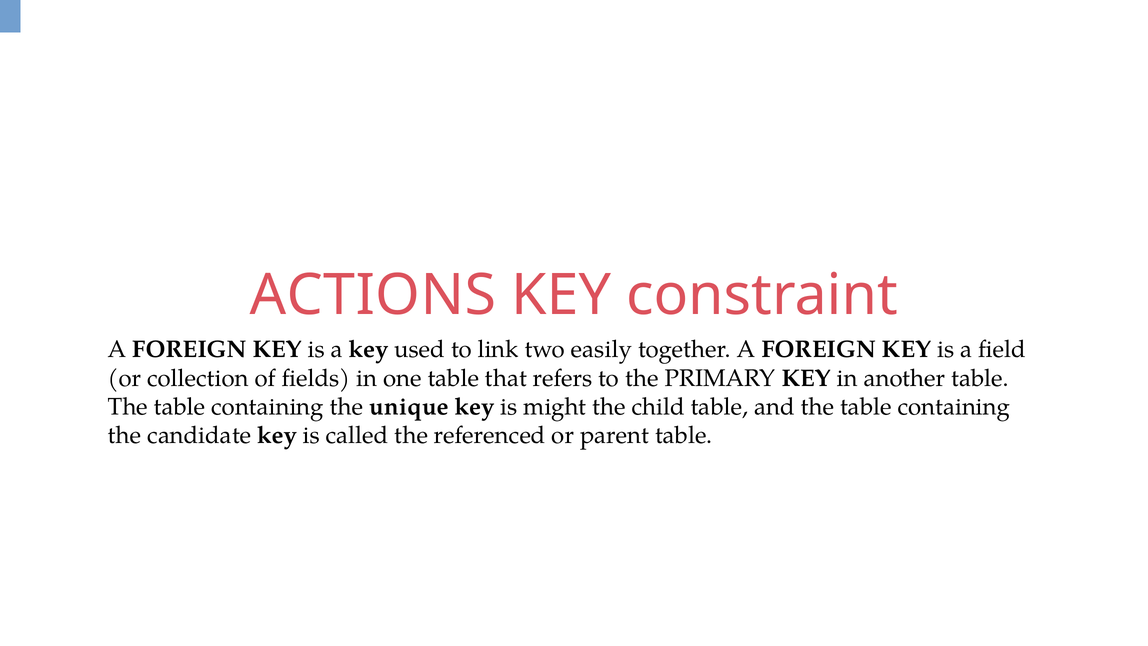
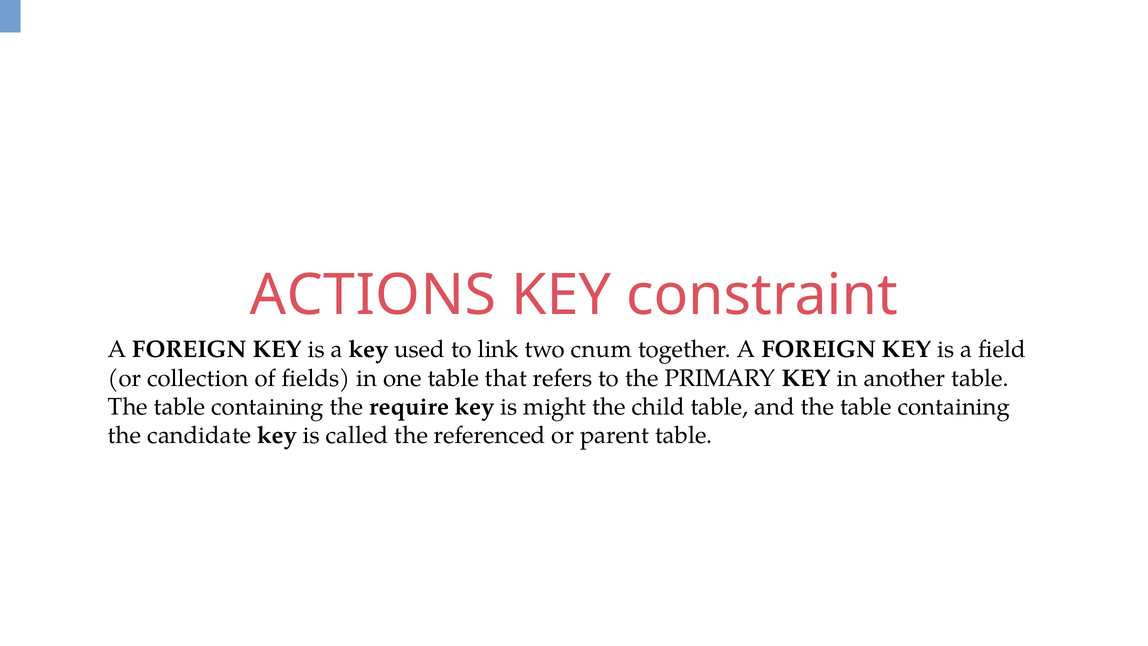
easily: easily -> cnum
unique: unique -> require
